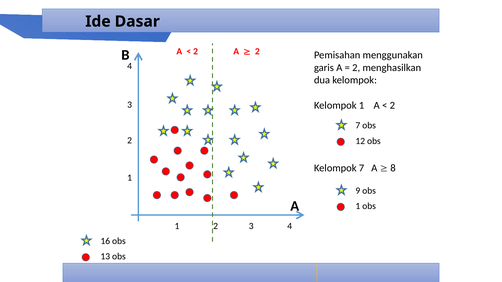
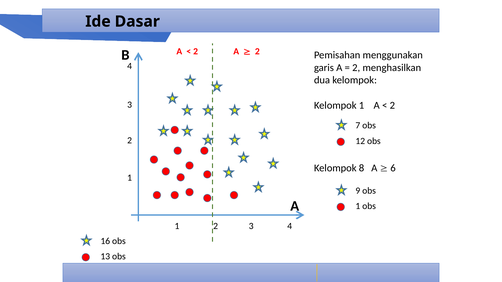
Kelompok 7: 7 -> 8
8: 8 -> 6
